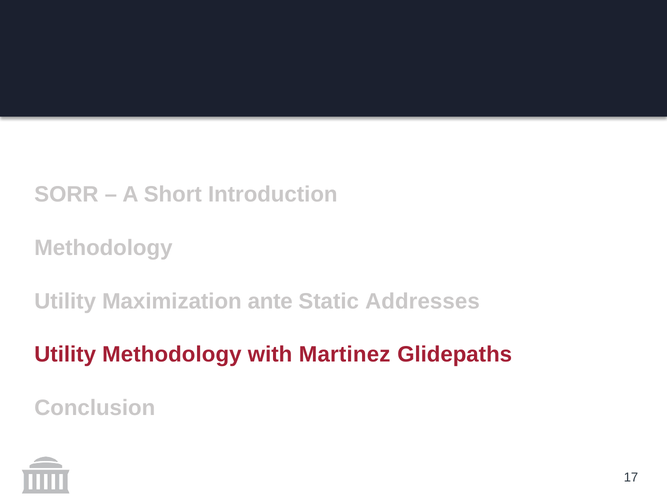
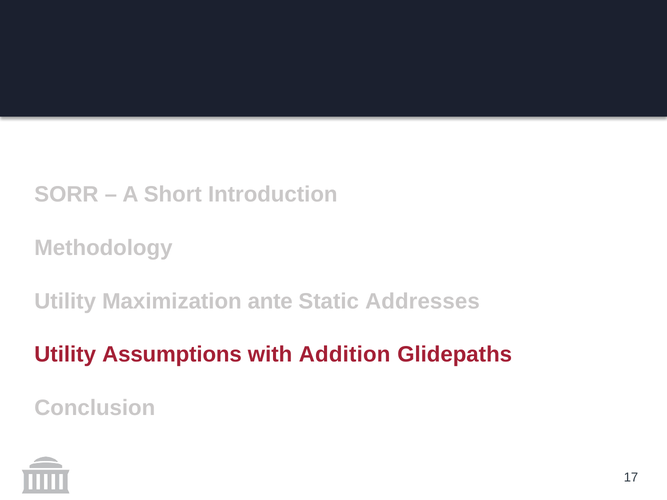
Utility Methodology: Methodology -> Assumptions
Martinez: Martinez -> Addition
